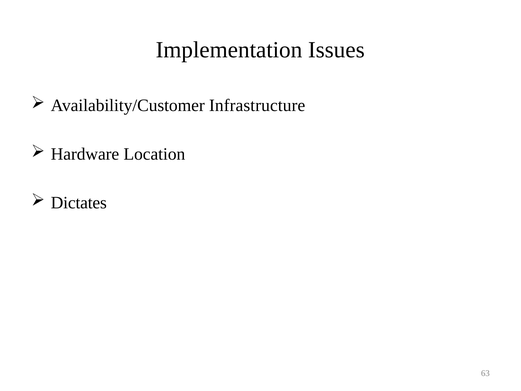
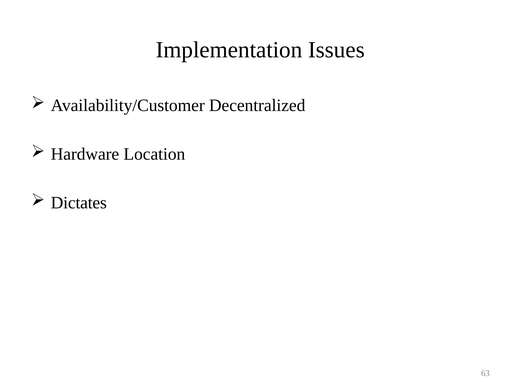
Infrastructure: Infrastructure -> Decentralized
